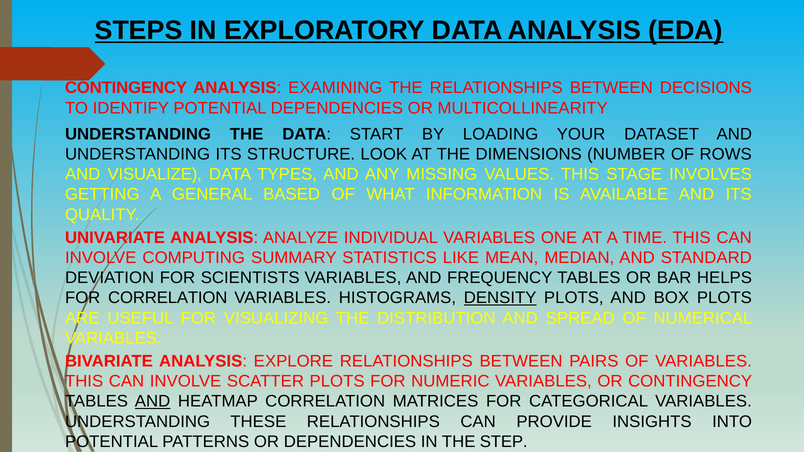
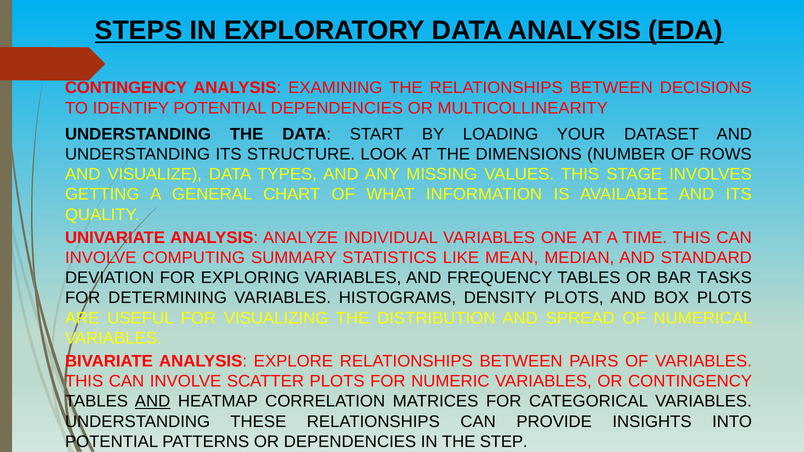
BASED: BASED -> CHART
SCIENTISTS: SCIENTISTS -> EXPLORING
HELPS: HELPS -> TASKS
FOR CORRELATION: CORRELATION -> DETERMINING
DENSITY underline: present -> none
